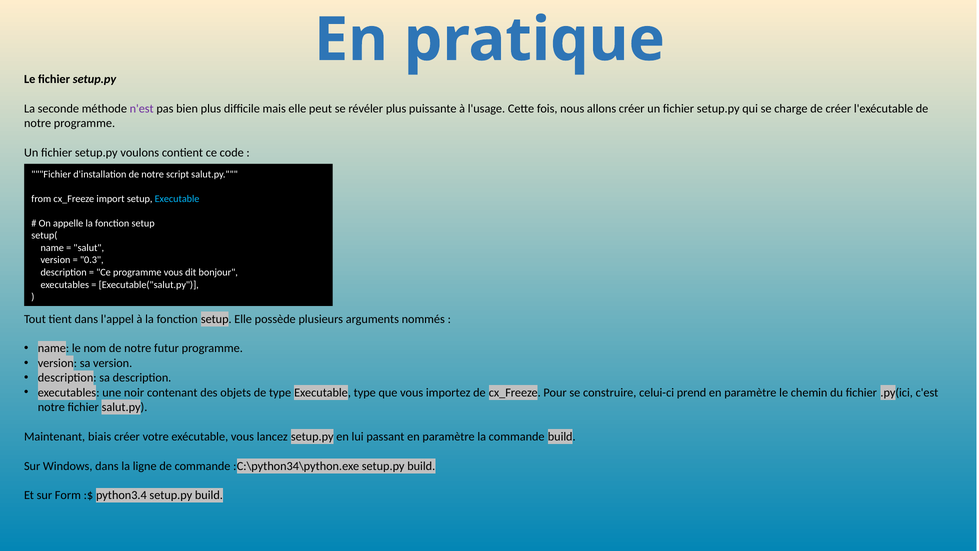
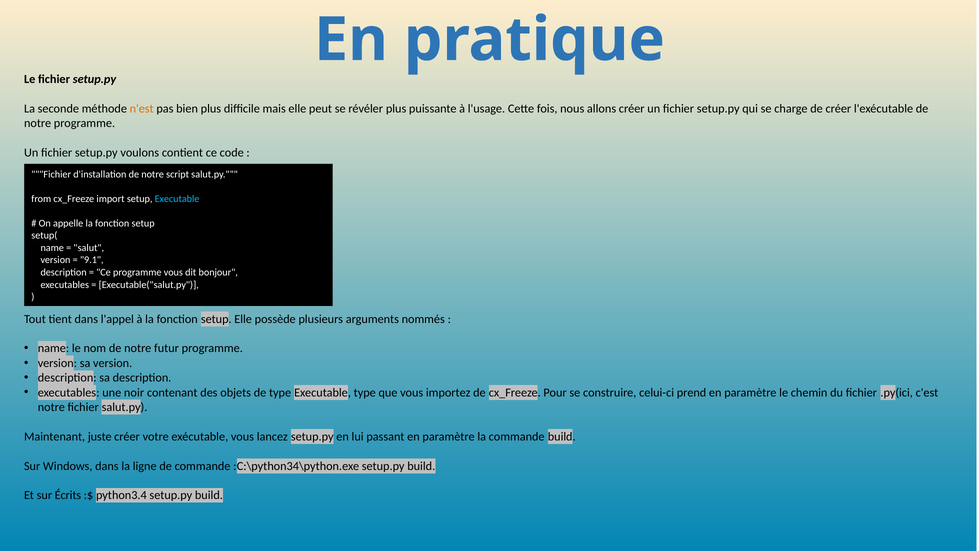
n'est colour: purple -> orange
0.3: 0.3 -> 9.1
biais: biais -> juste
Form: Form -> Écrits
